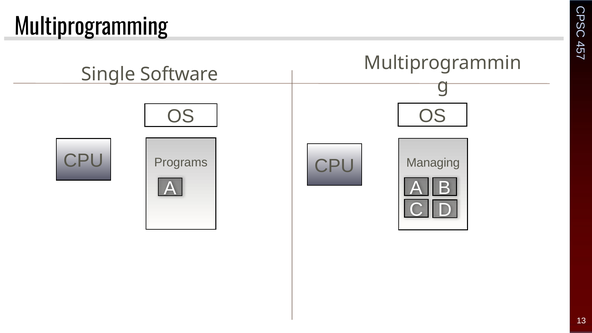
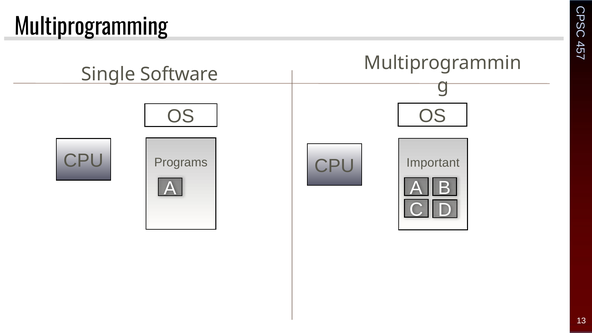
Managing: Managing -> Important
